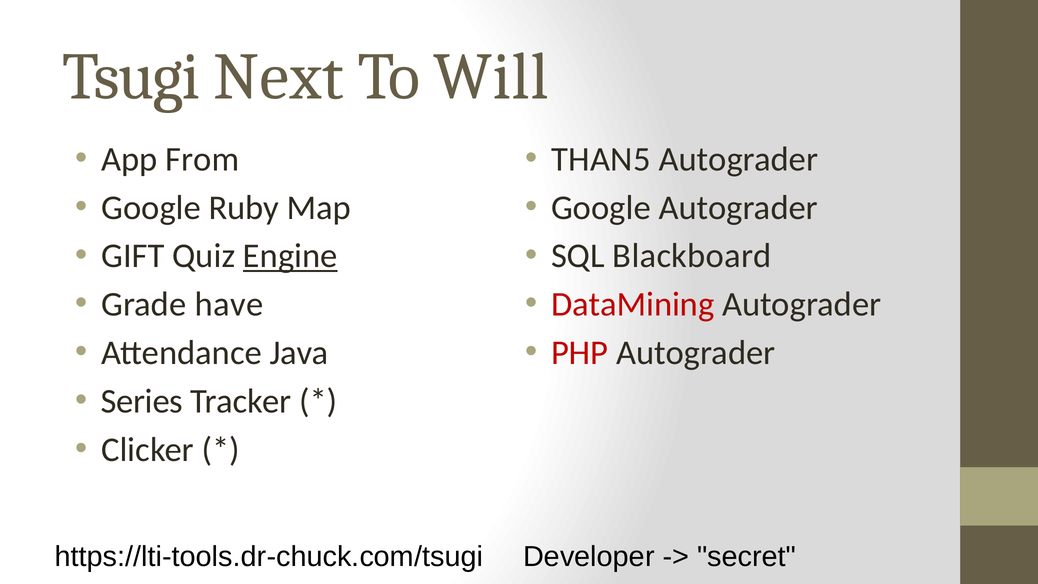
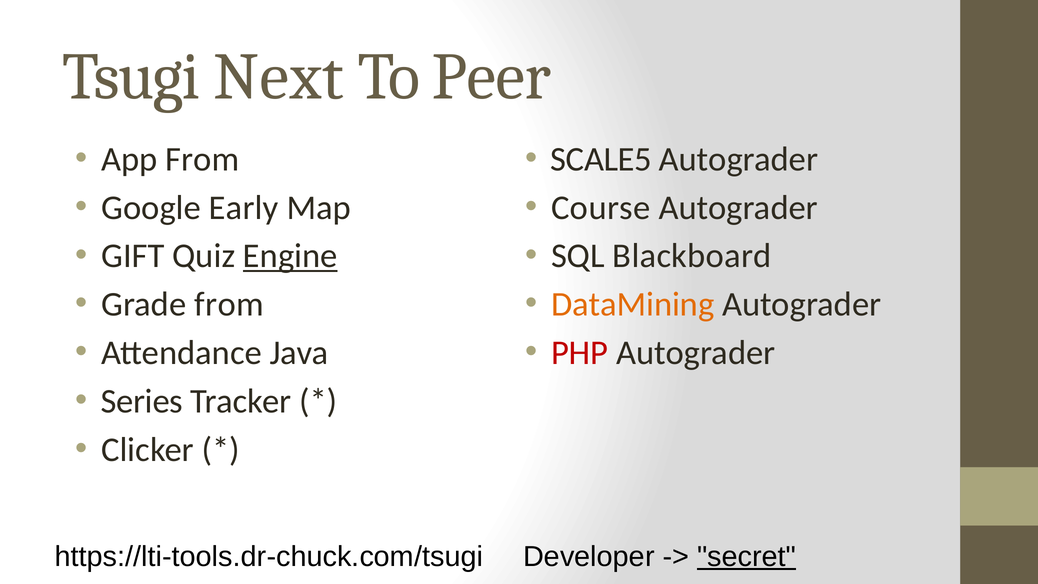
Will: Will -> Peer
THAN5: THAN5 -> SCALE5
Ruby: Ruby -> Early
Google at (601, 208): Google -> Course
Grade have: have -> from
DataMining colour: red -> orange
secret underline: none -> present
